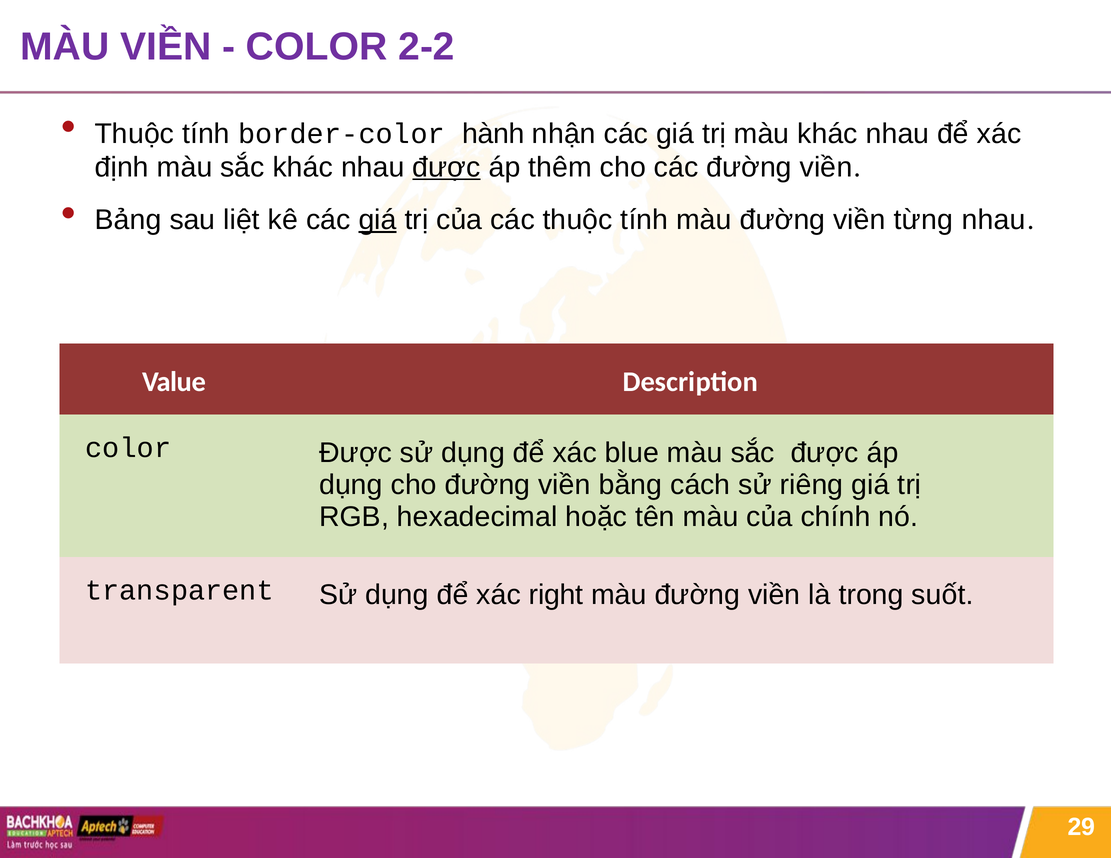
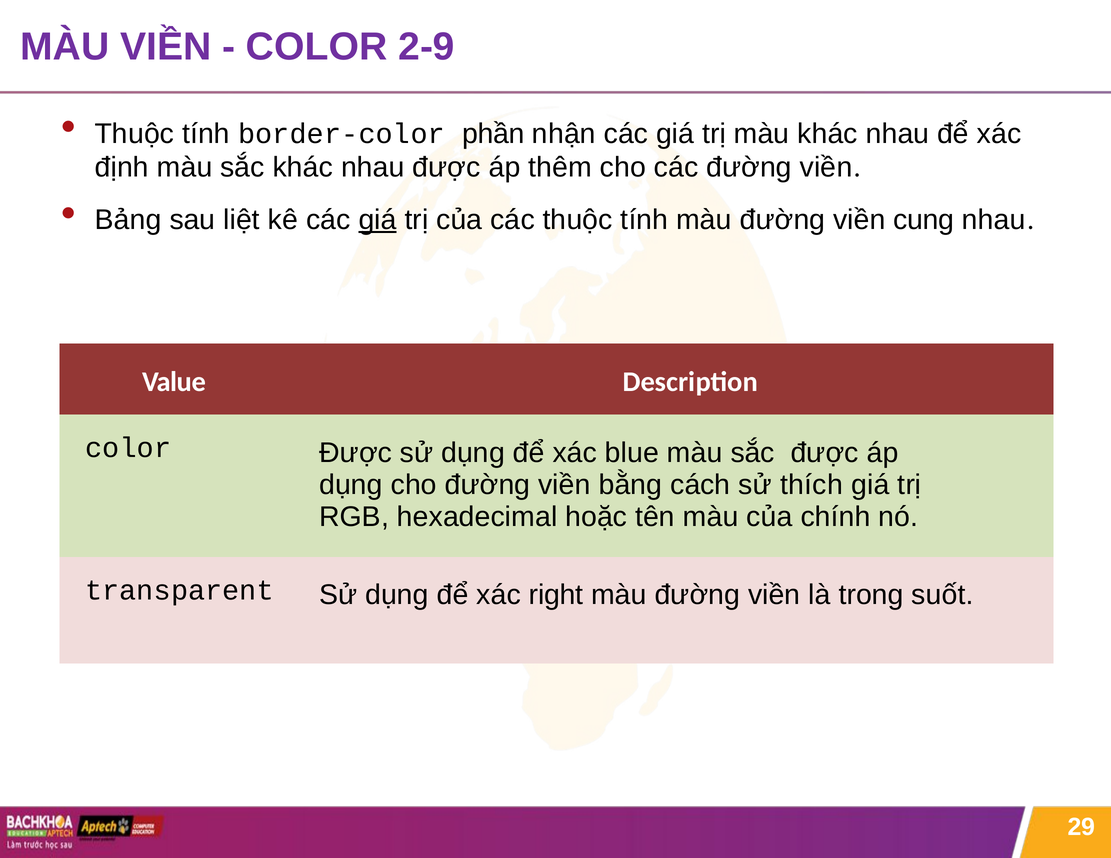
2-2: 2-2 -> 2-9
hành: hành -> phần
được at (446, 167) underline: present -> none
từng: từng -> cung
riêng: riêng -> thích
